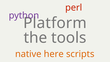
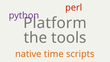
here: here -> time
